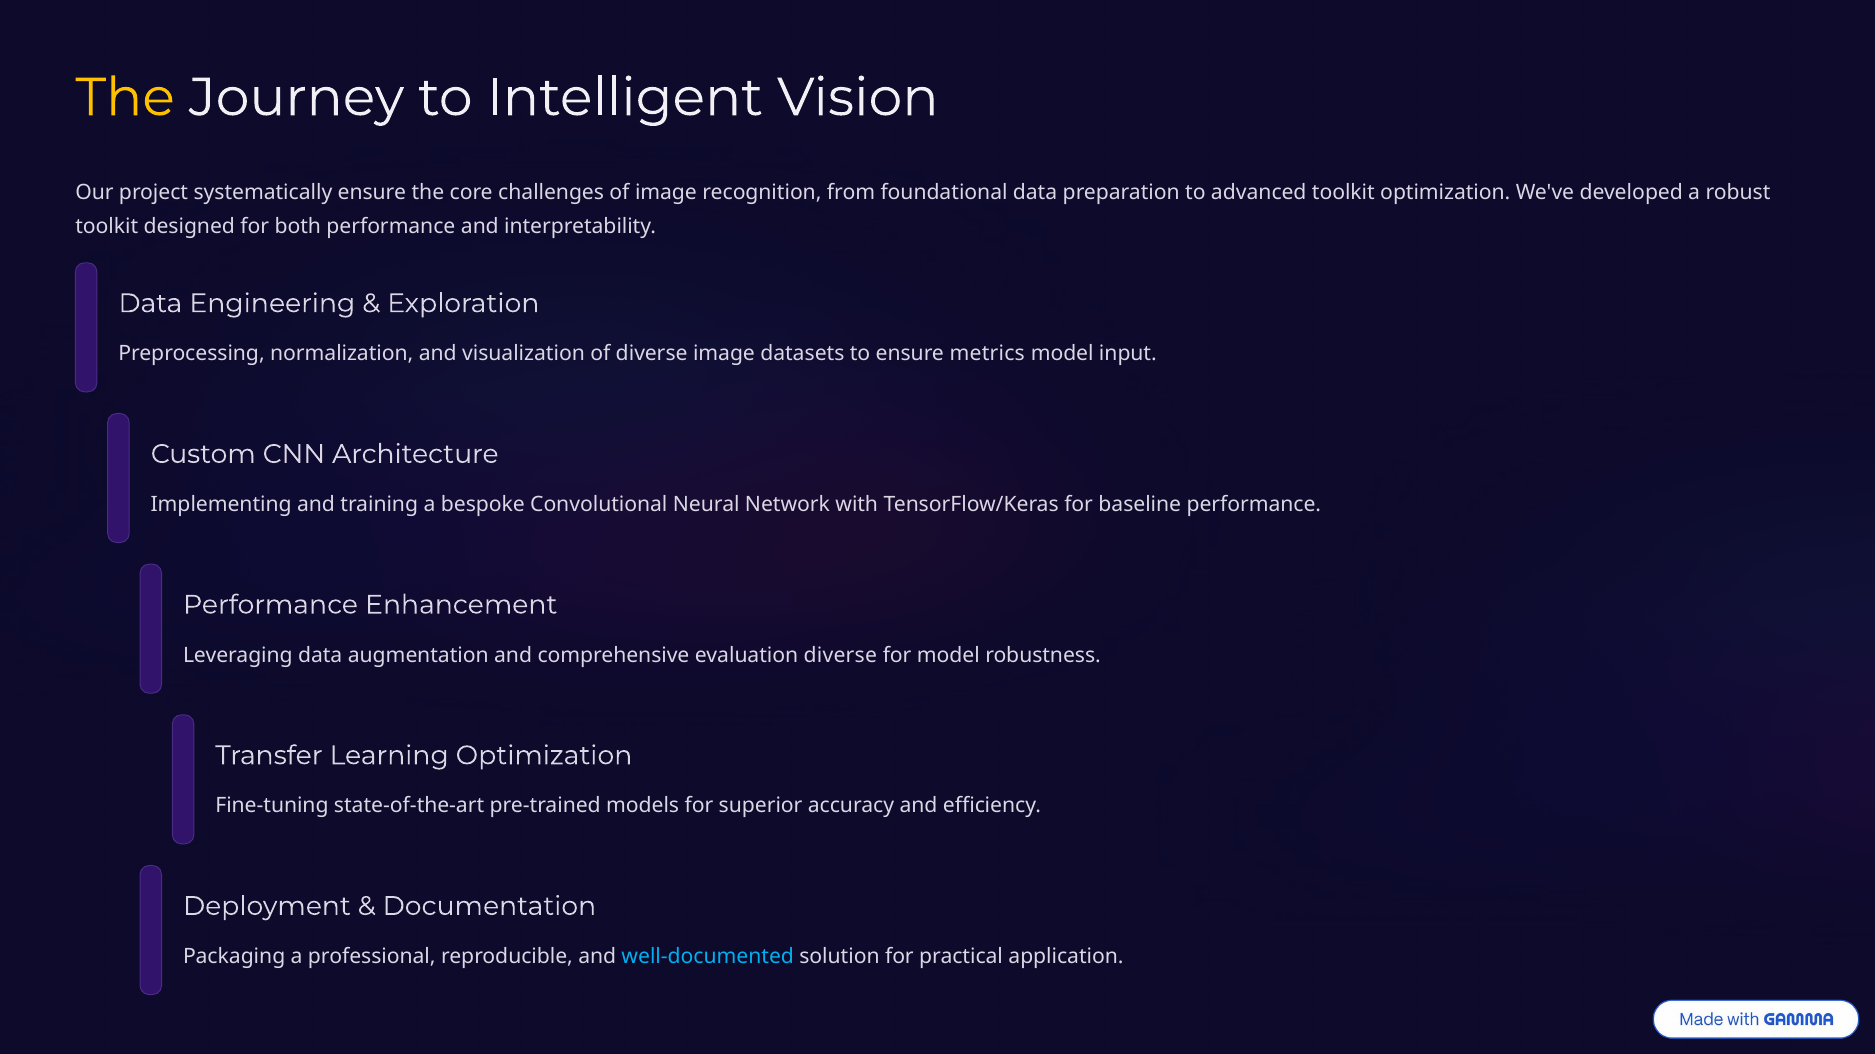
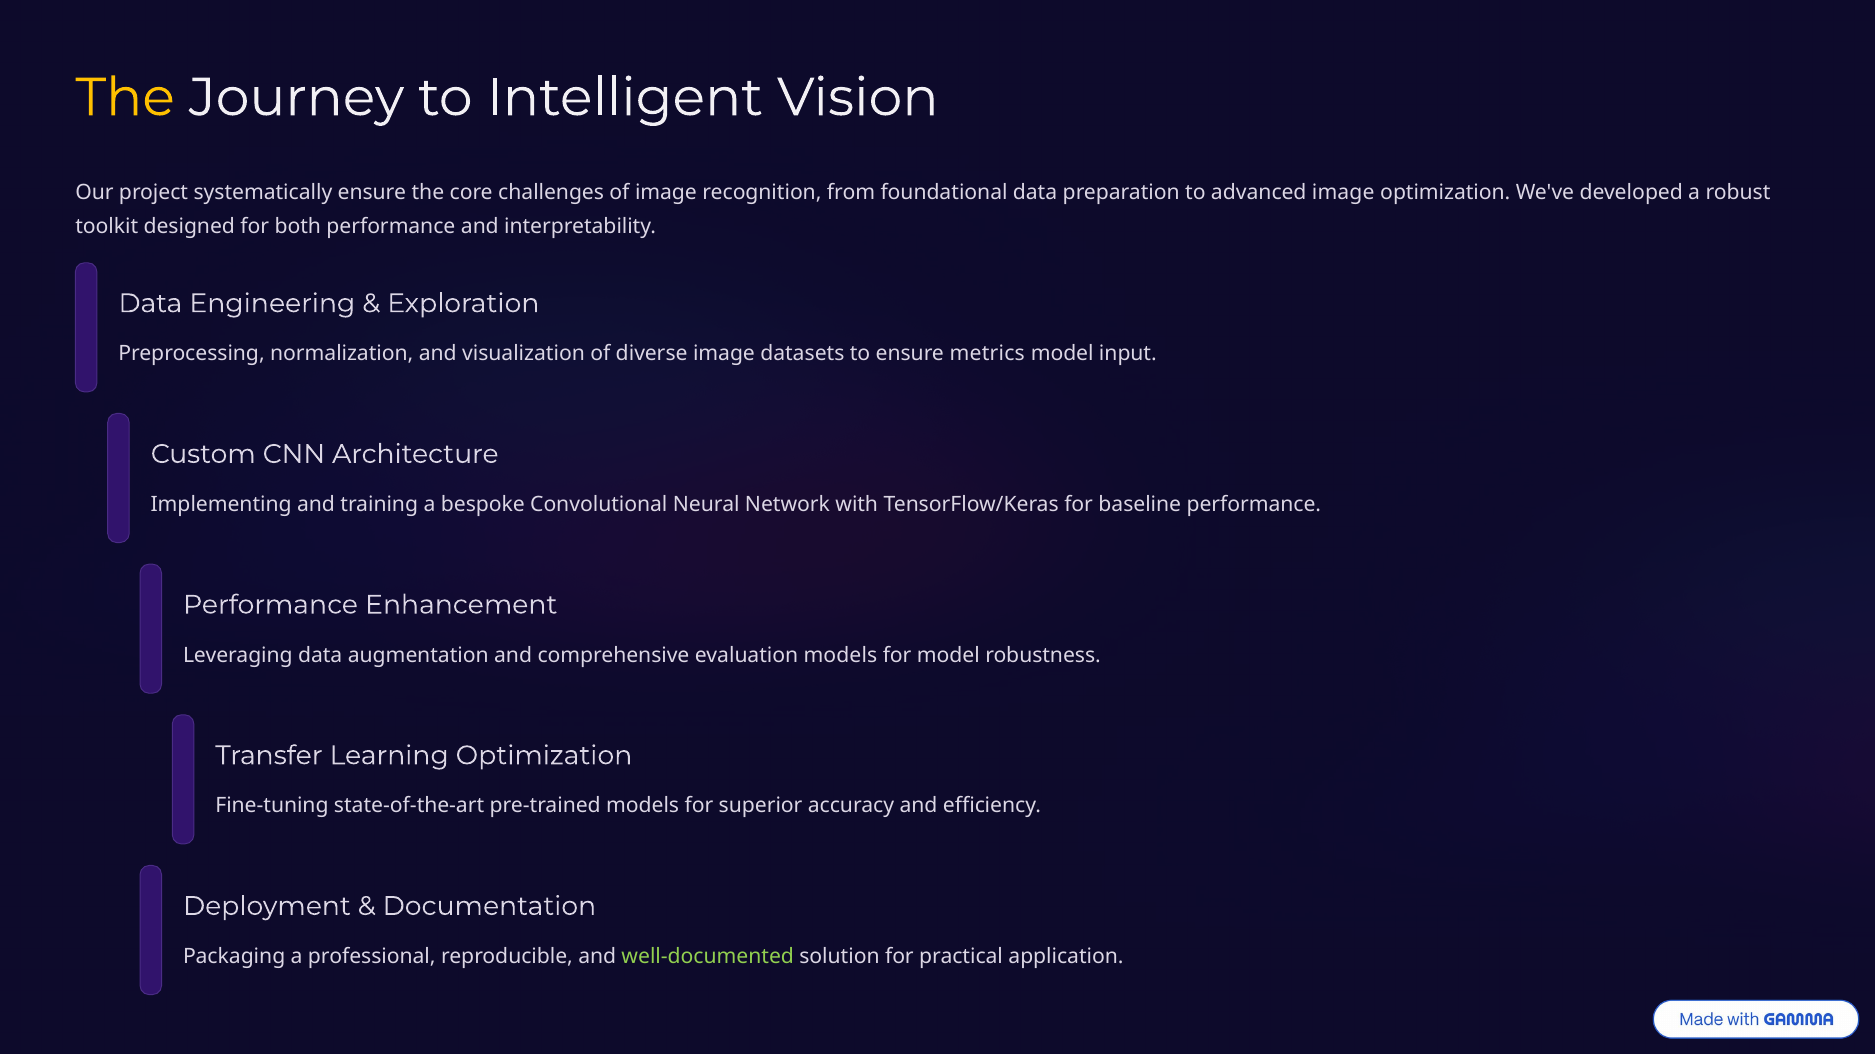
advanced toolkit: toolkit -> image
evaluation diverse: diverse -> models
well-documented colour: light blue -> light green
